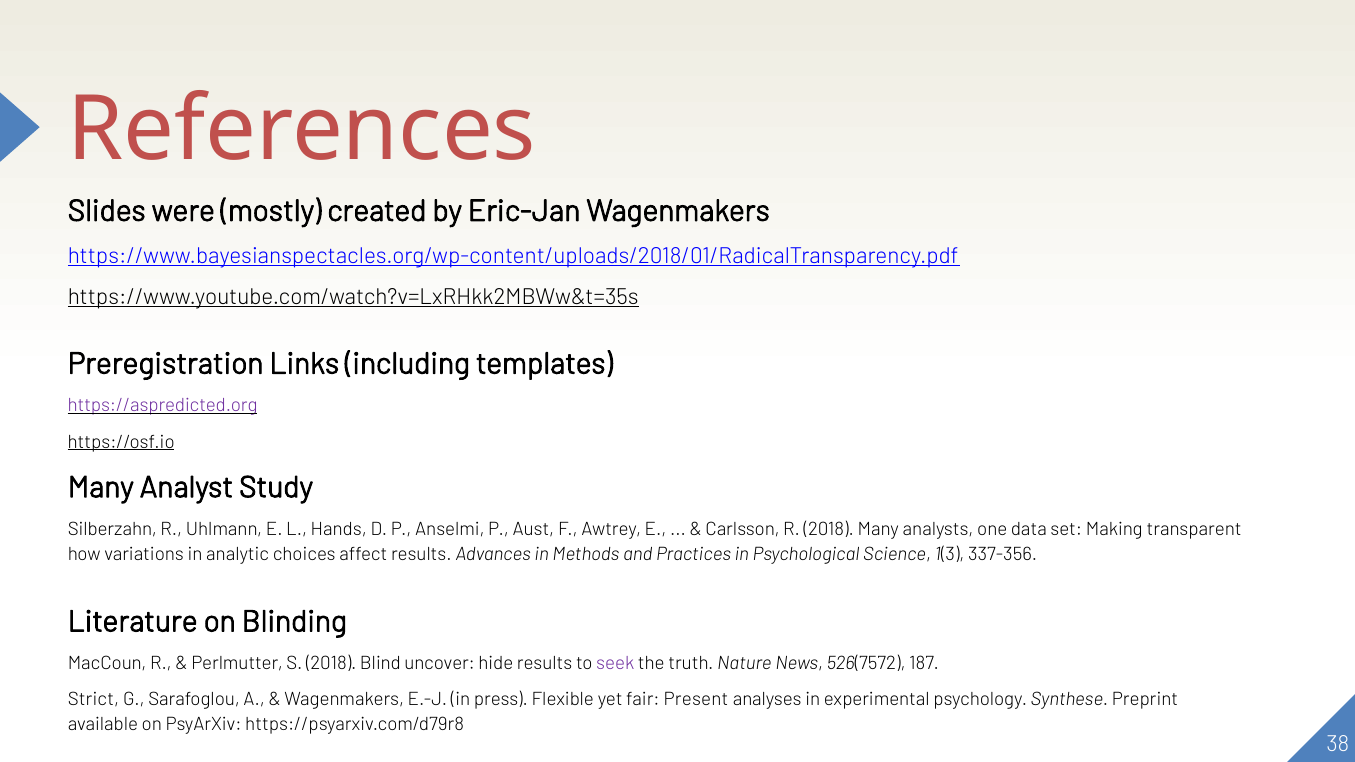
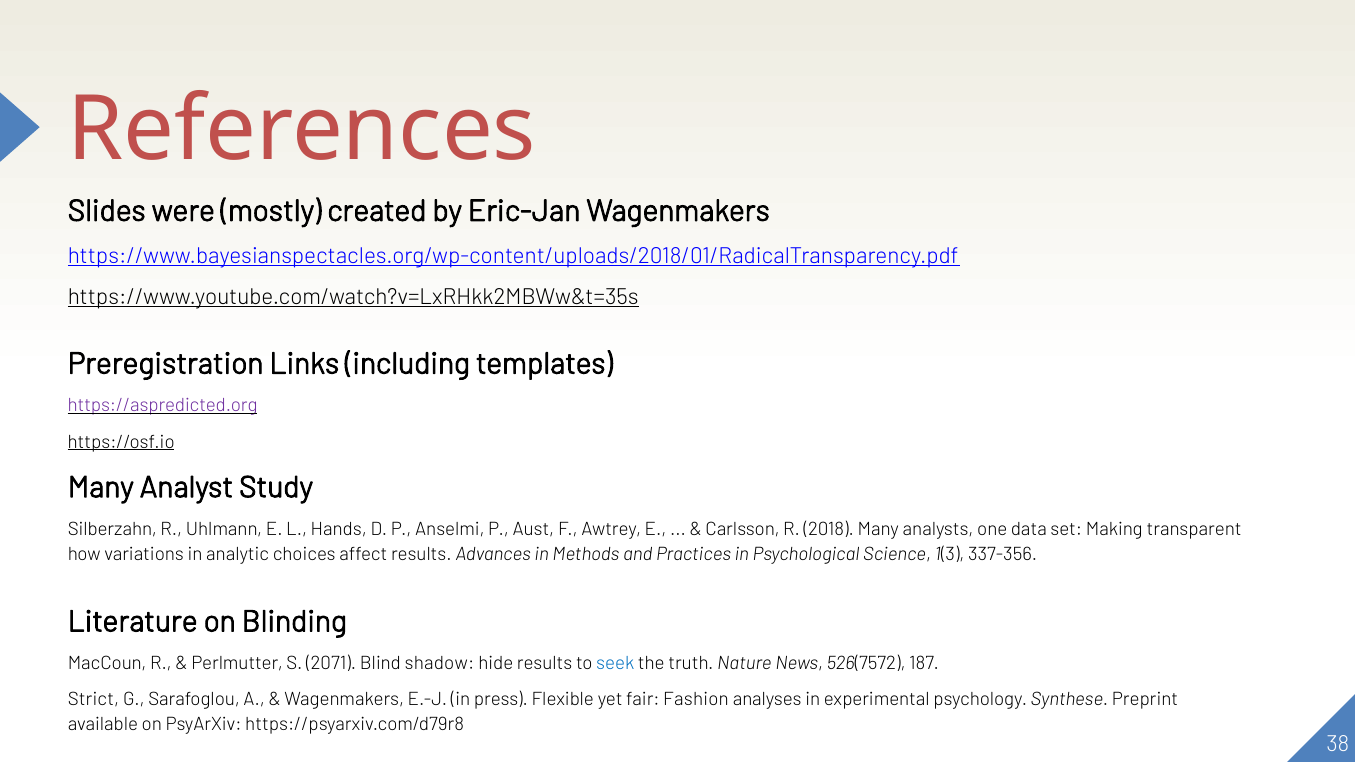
S 2018: 2018 -> 2071
uncover: uncover -> shadow
seek colour: purple -> blue
Present: Present -> Fashion
